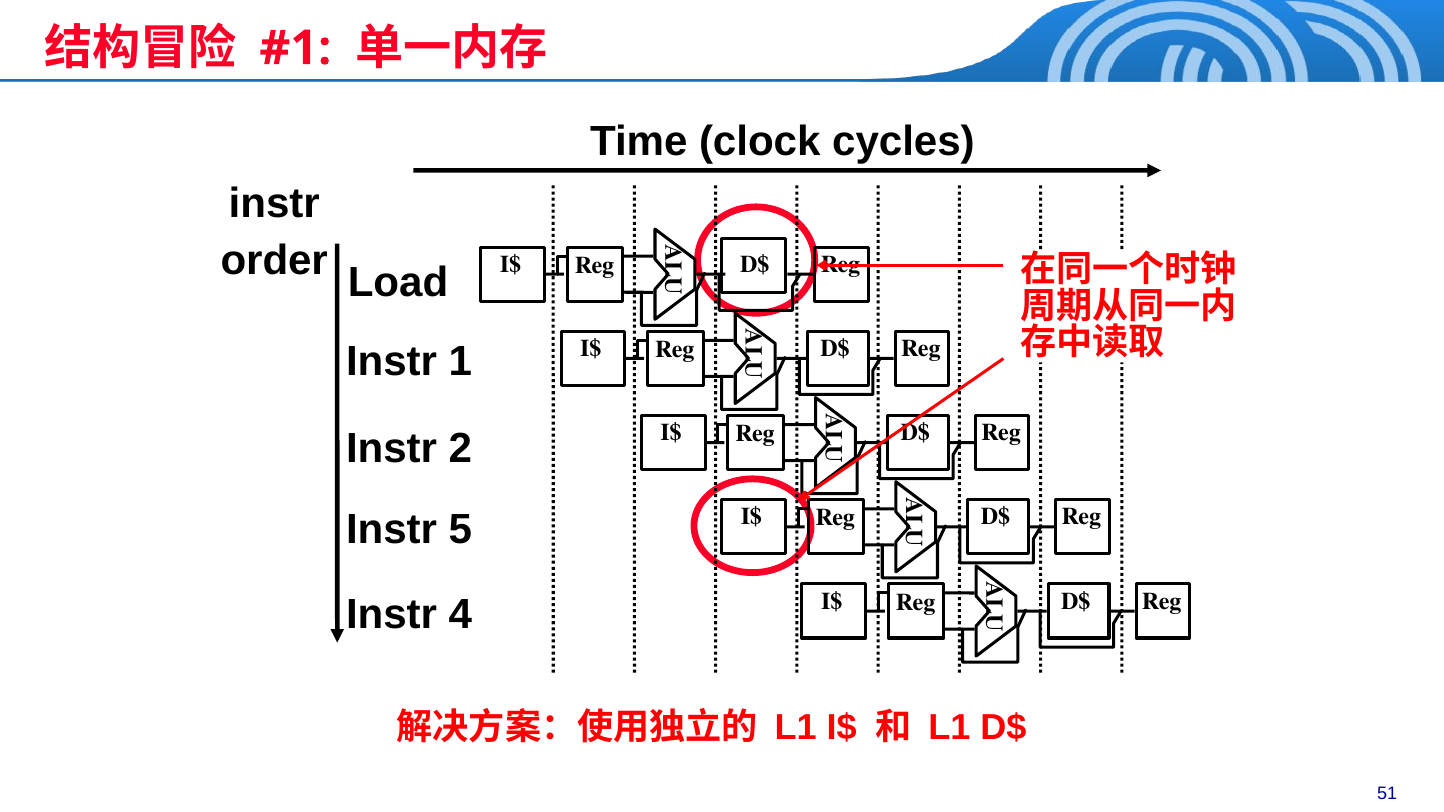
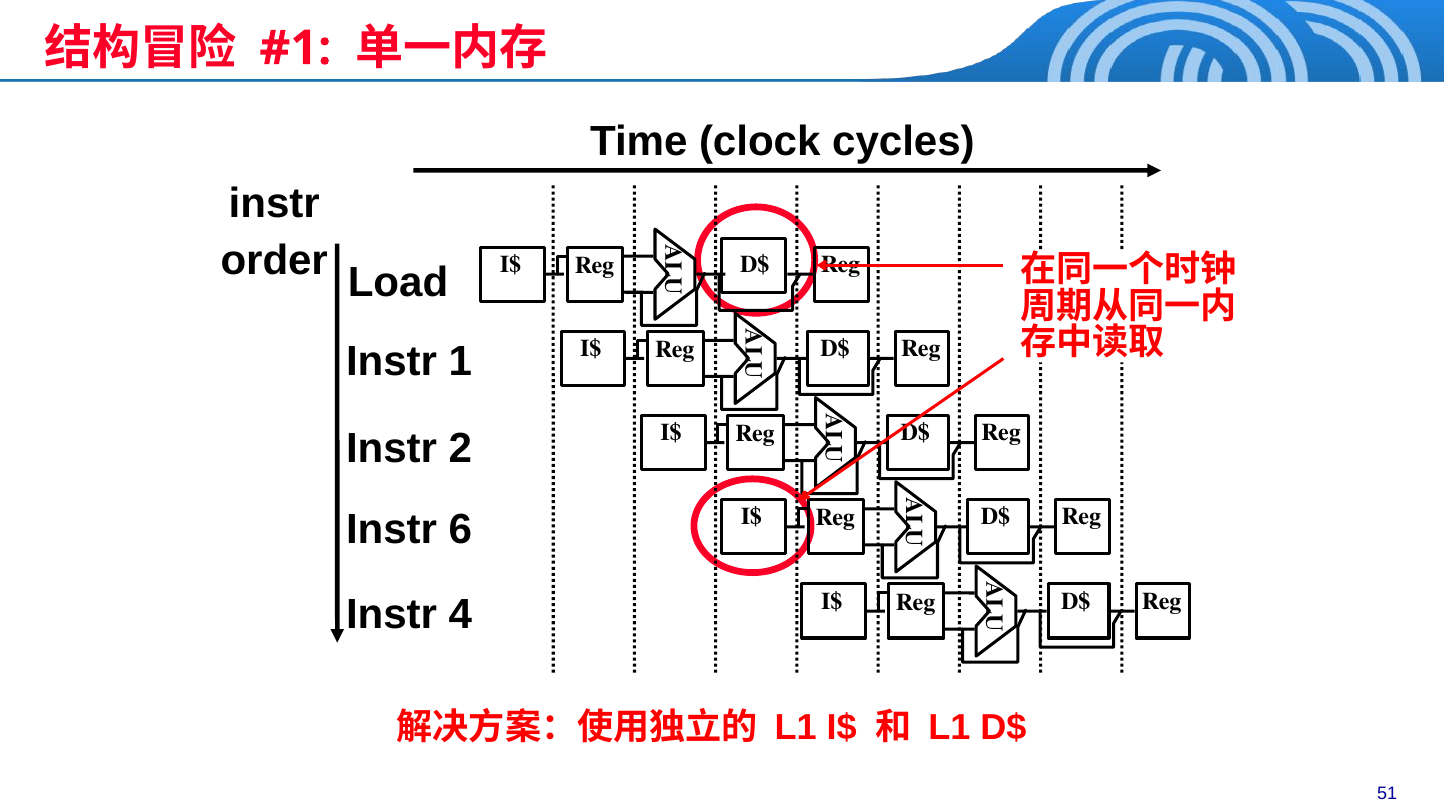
5: 5 -> 6
